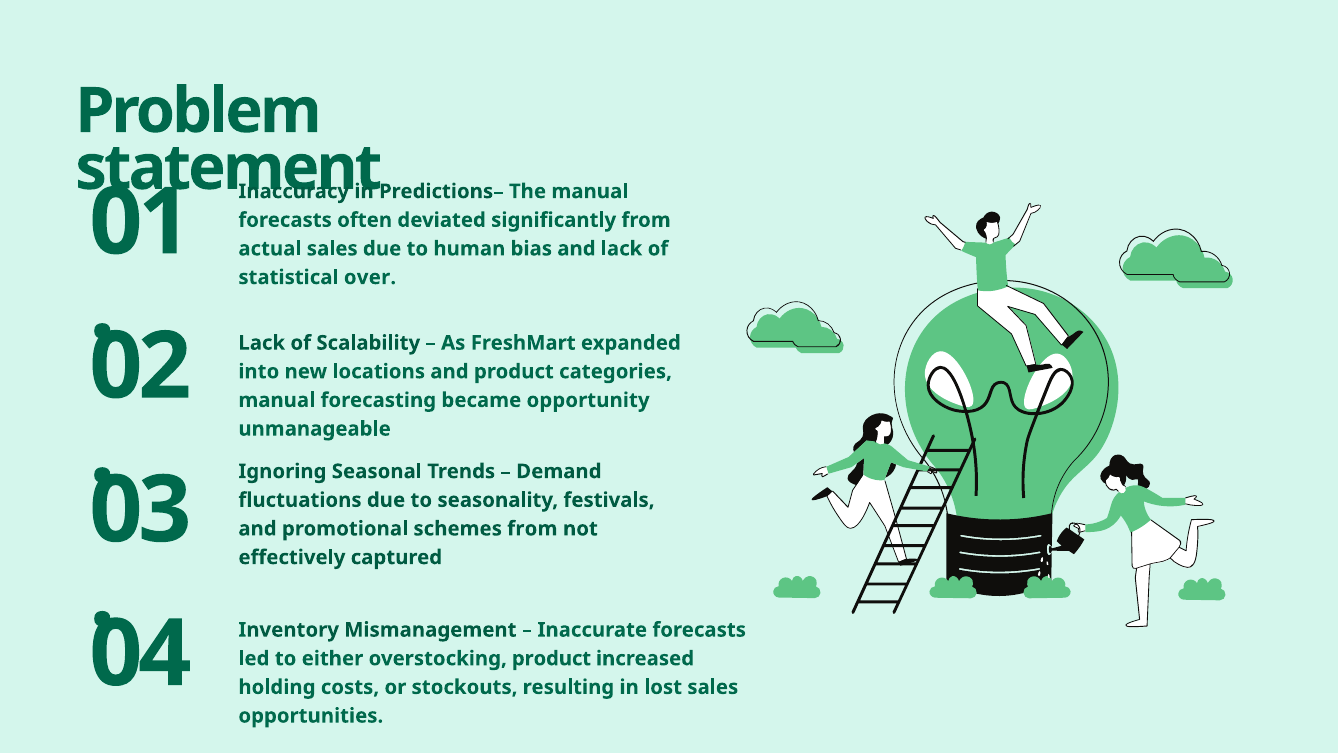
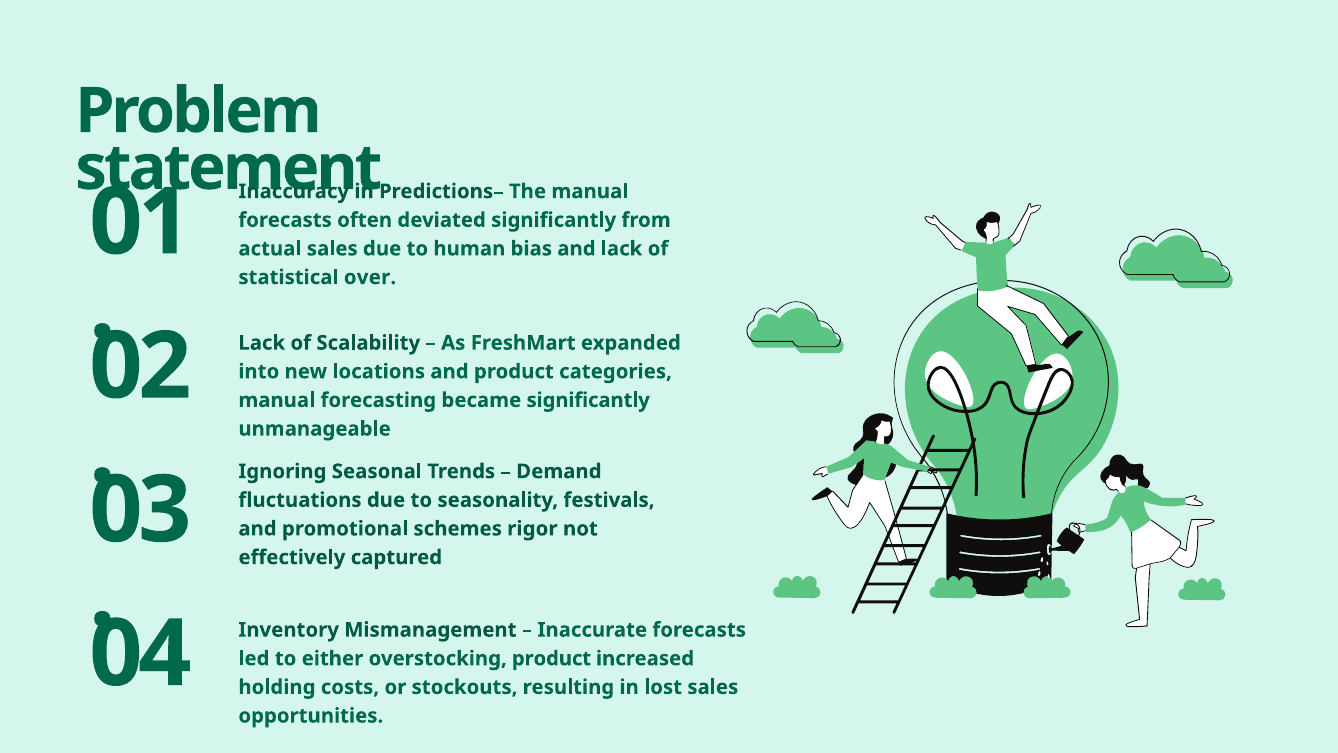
became opportunity: opportunity -> significantly
schemes from: from -> rigor
